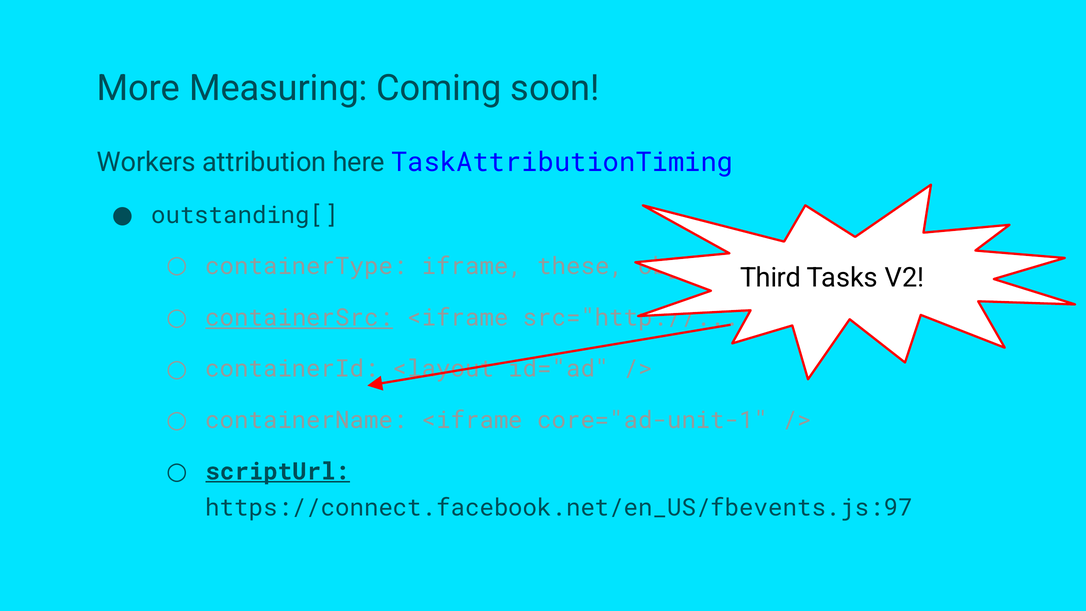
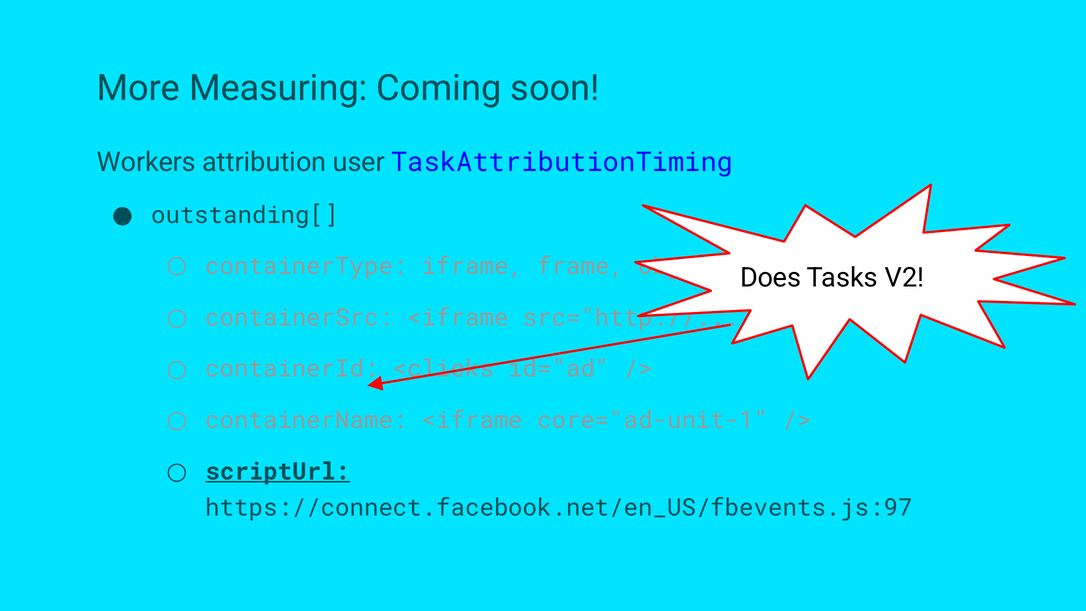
here: here -> user
these: these -> frame
Third: Third -> Does
containerSrc underline: present -> none
<layout: <layout -> <clicks
